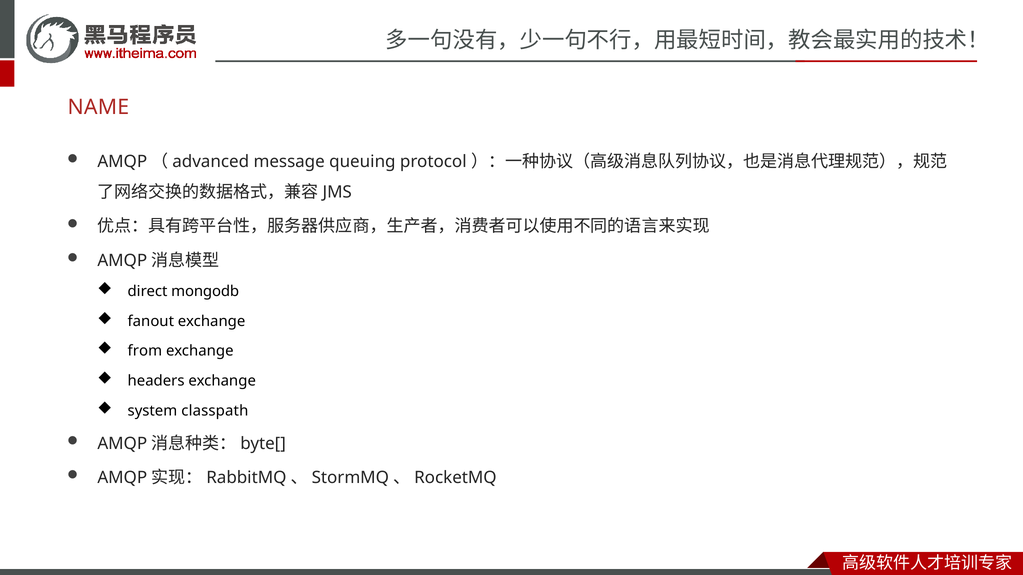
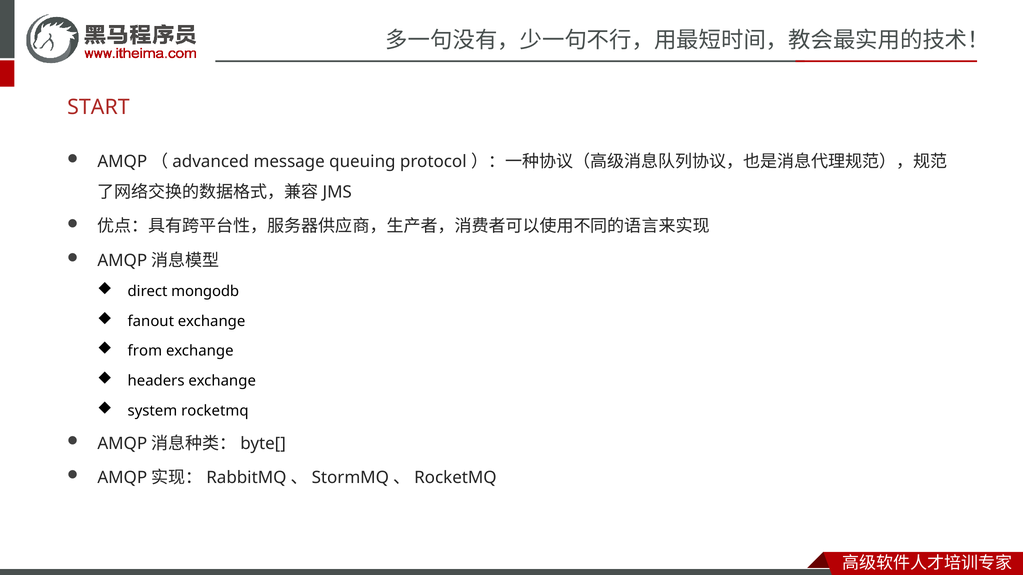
NAME: NAME -> START
classpath: classpath -> rocketmq
